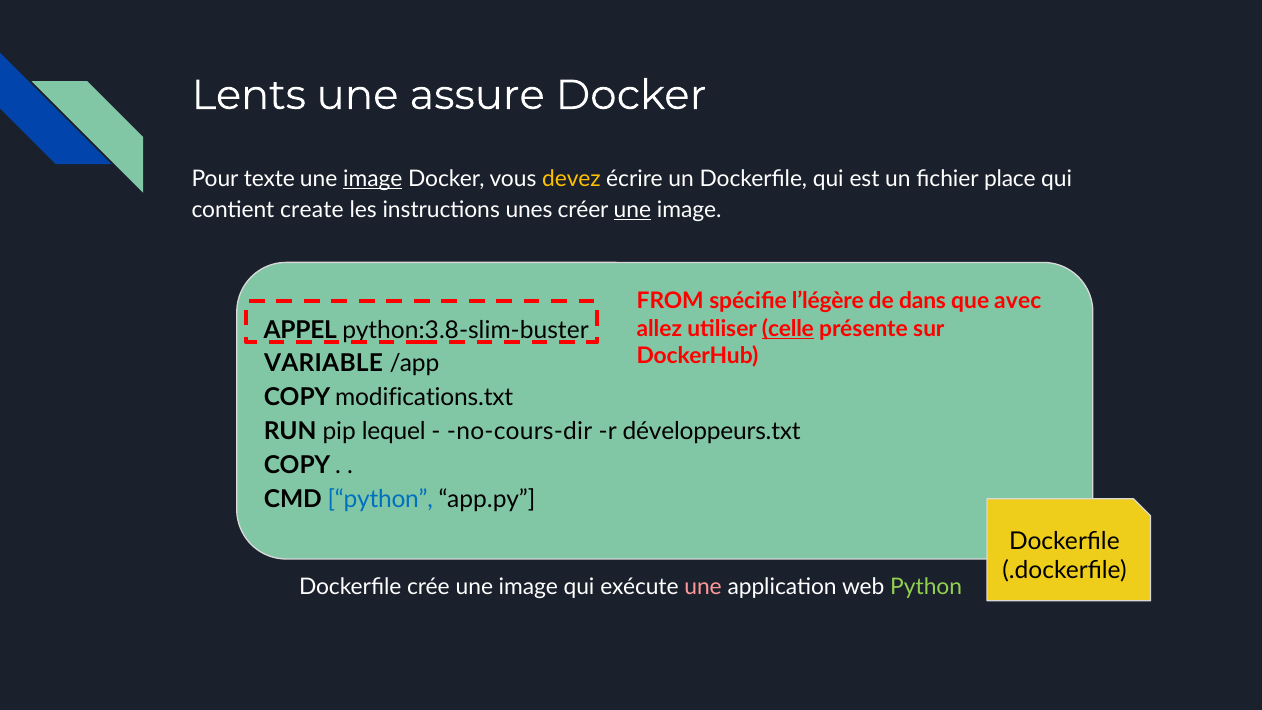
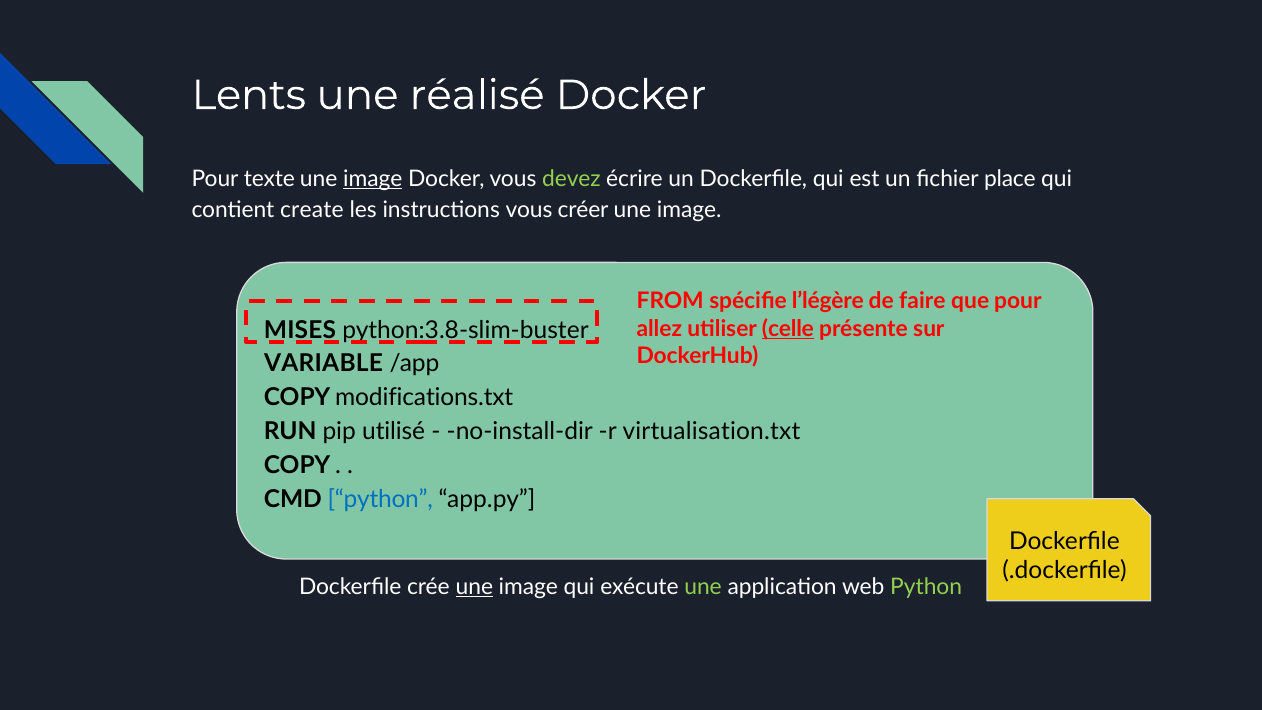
assure: assure -> réalisé
devez colour: yellow -> light green
instructions unes: unes -> vous
une at (632, 210) underline: present -> none
dans: dans -> faire
que avec: avec -> pour
APPEL: APPEL -> MISES
lequel: lequel -> utilisé
no-cours-dir: no-cours-dir -> no-install-dir
développeurs.txt: développeurs.txt -> virtualisation.txt
une at (474, 587) underline: none -> present
une at (703, 587) colour: pink -> light green
